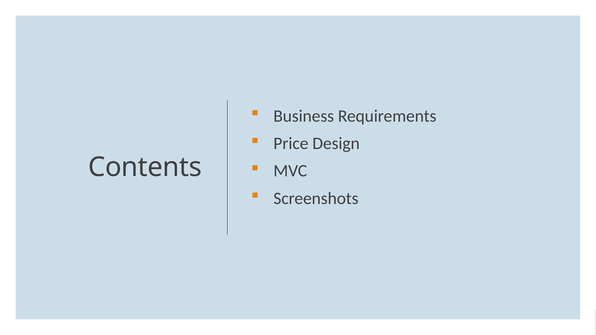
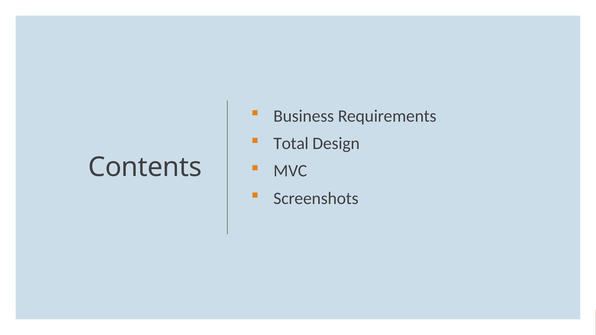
Price: Price -> Total
